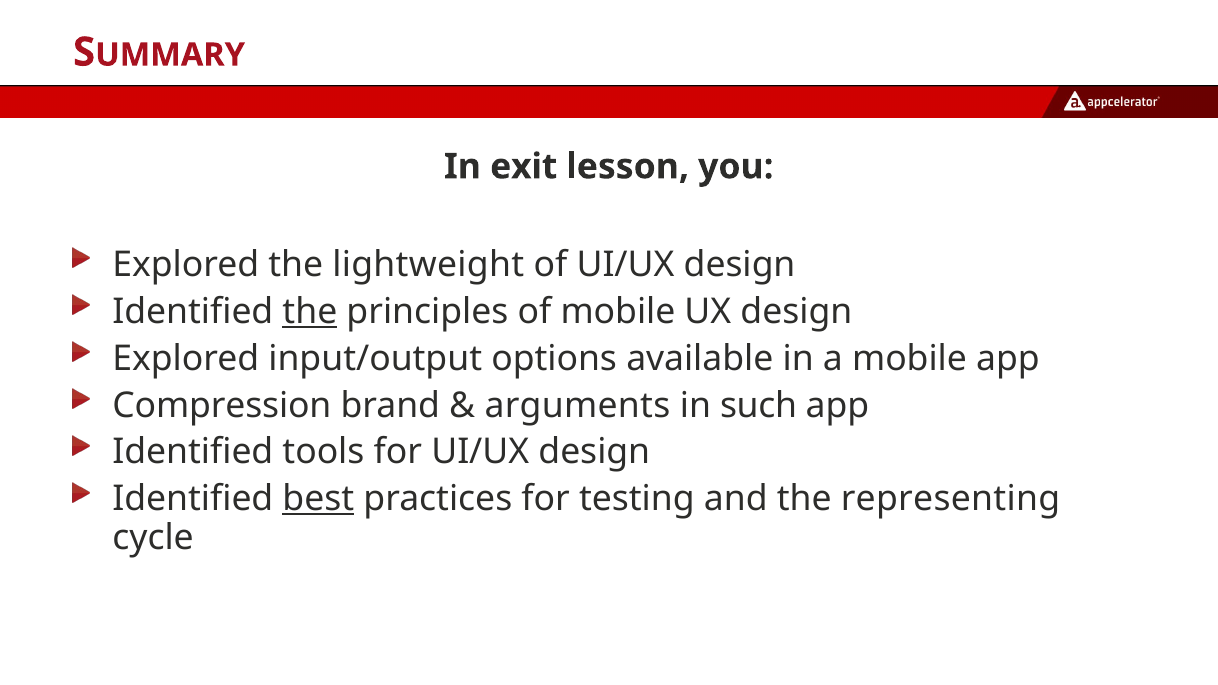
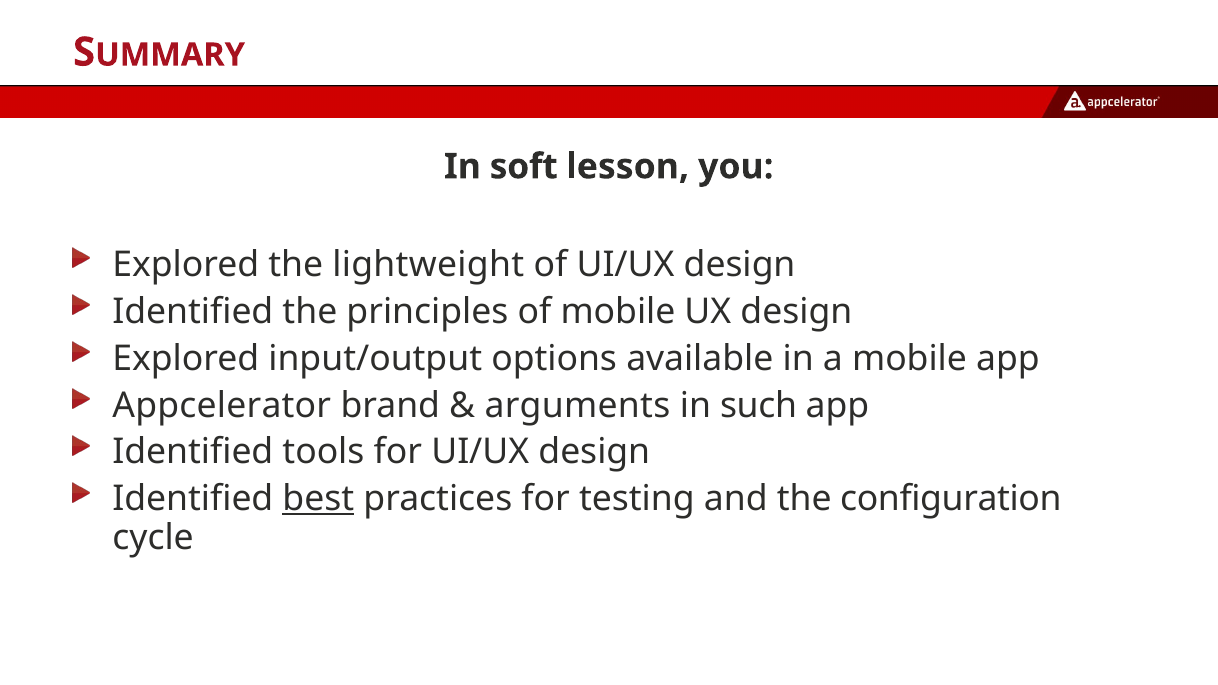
exit: exit -> soft
the at (310, 312) underline: present -> none
Compression: Compression -> Appcelerator
representing: representing -> configuration
